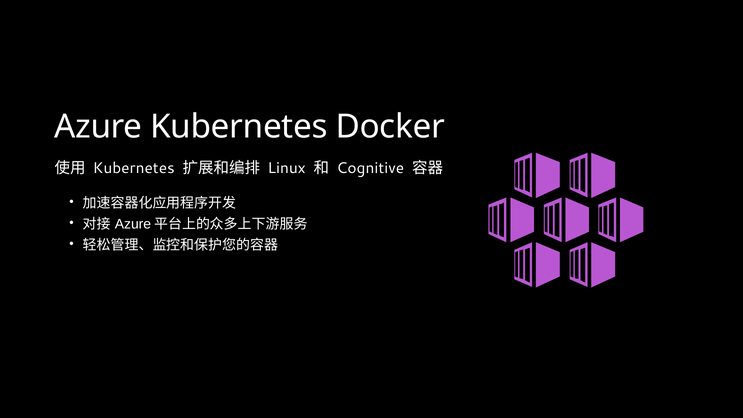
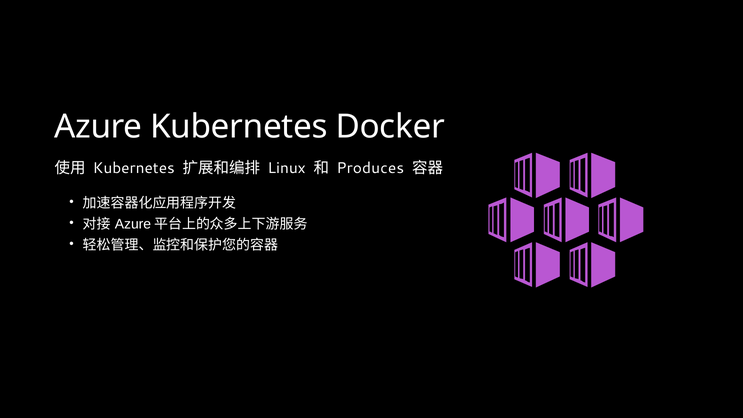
Cognitive: Cognitive -> Produces
